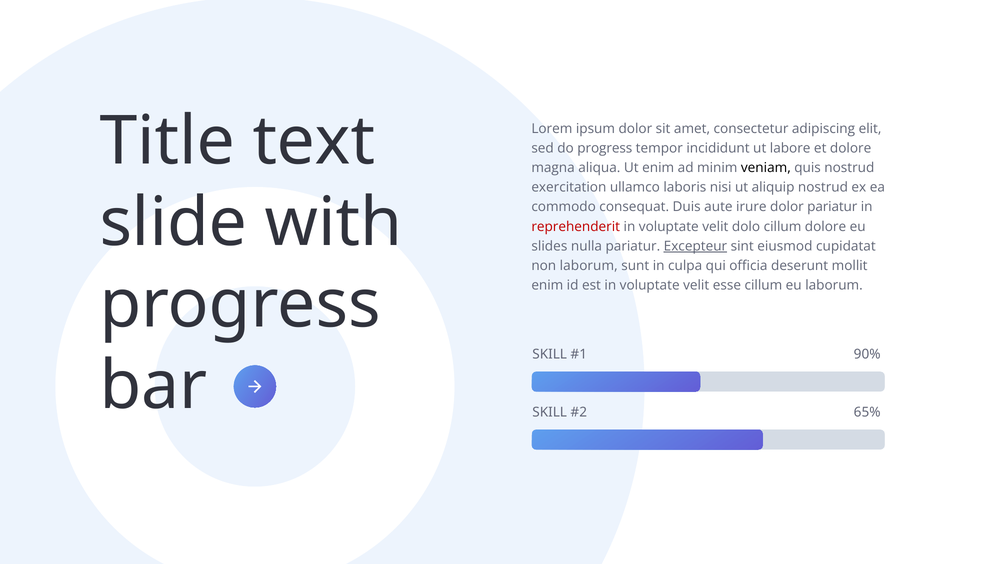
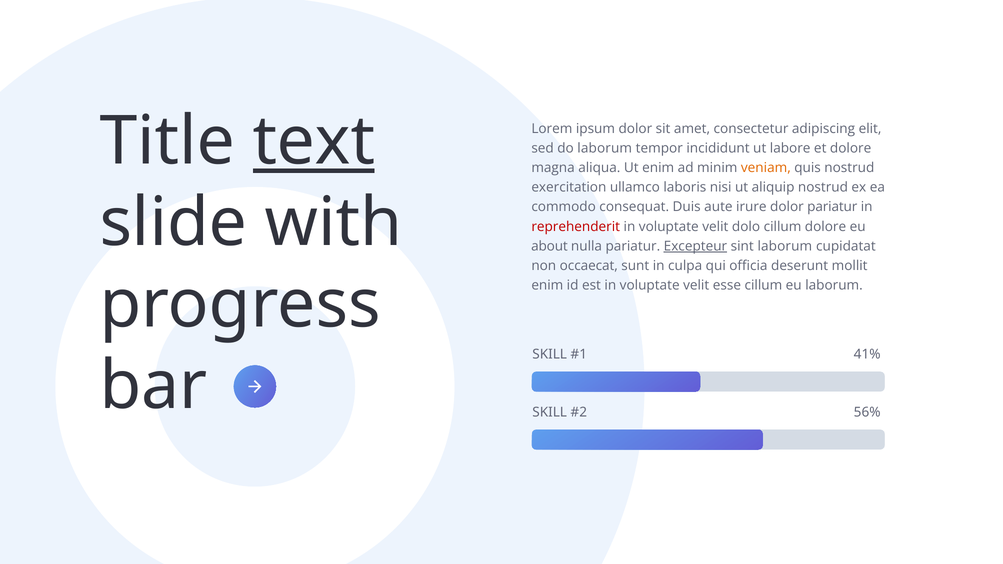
text underline: none -> present
do progress: progress -> laborum
veniam colour: black -> orange
slides: slides -> about
sint eiusmod: eiusmod -> laborum
non laborum: laborum -> occaecat
90%: 90% -> 41%
65%: 65% -> 56%
